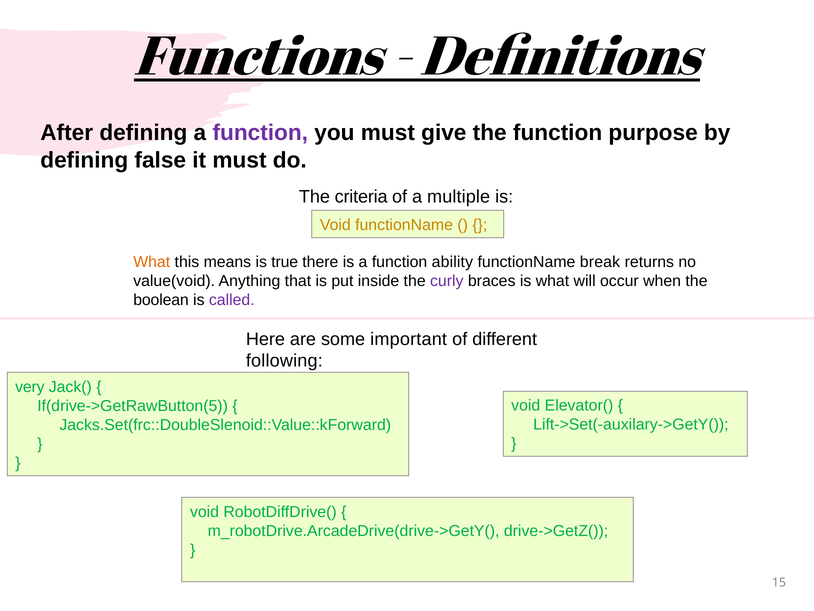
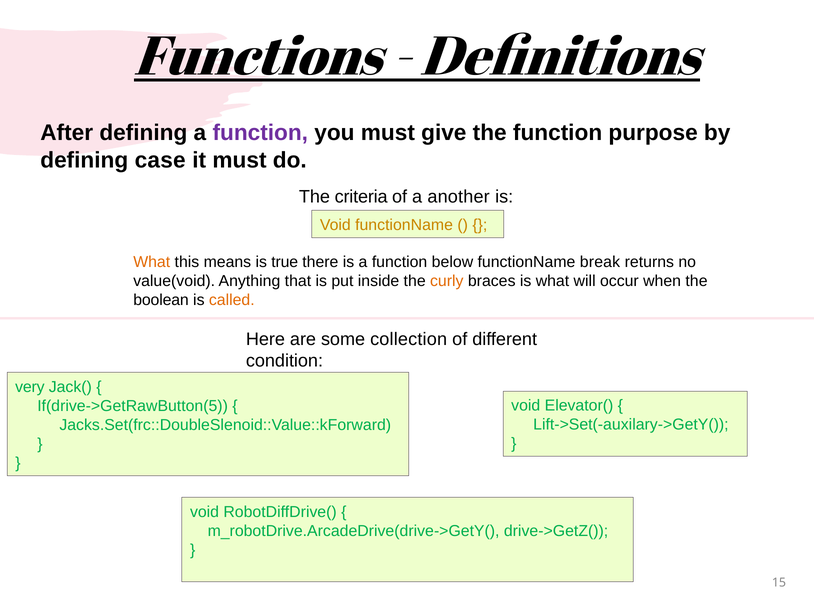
false: false -> case
multiple: multiple -> another
ability: ability -> below
curly colour: purple -> orange
called colour: purple -> orange
important: important -> collection
following: following -> condition
